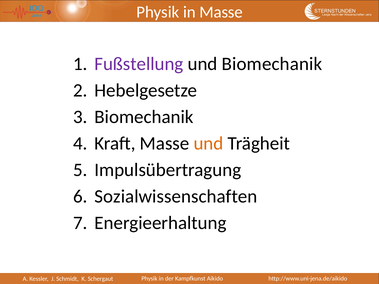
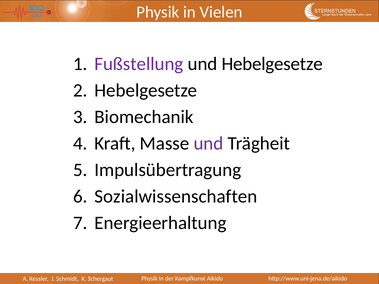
in Masse: Masse -> Vielen
und Biomechanik: Biomechanik -> Hebelgesetze
und at (208, 143) colour: orange -> purple
